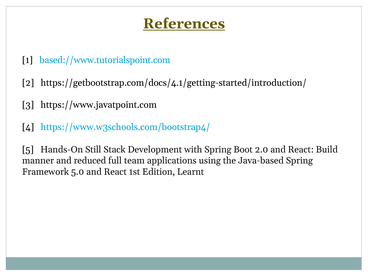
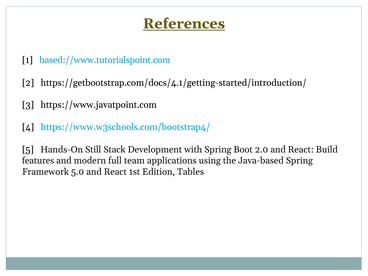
manner: manner -> features
reduced: reduced -> modern
Learnt: Learnt -> Tables
